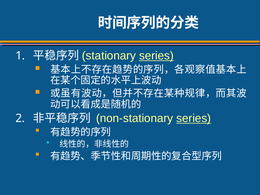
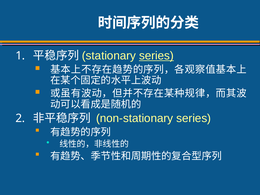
series at (194, 118) underline: present -> none
